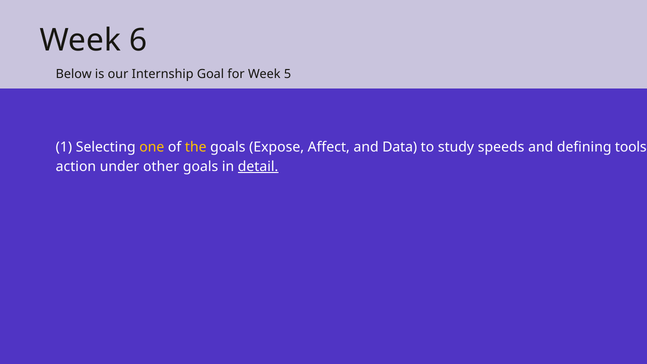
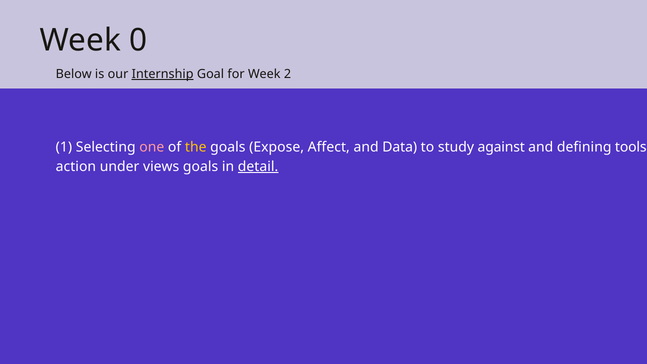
6: 6 -> 0
Internship underline: none -> present
5: 5 -> 2
one colour: yellow -> pink
speeds: speeds -> against
other: other -> views
